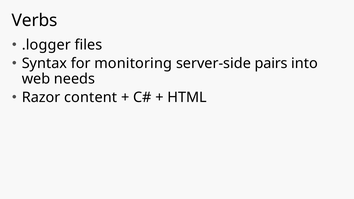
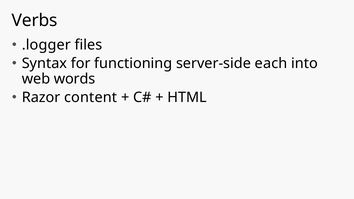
monitoring: monitoring -> functioning
pairs: pairs -> each
needs: needs -> words
